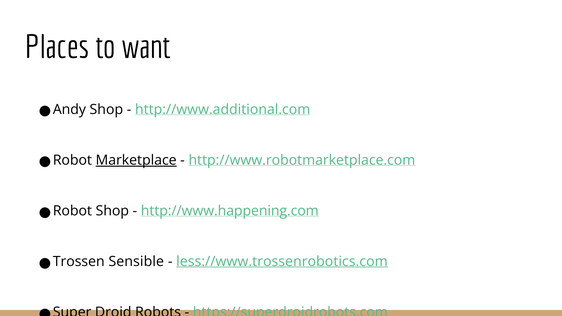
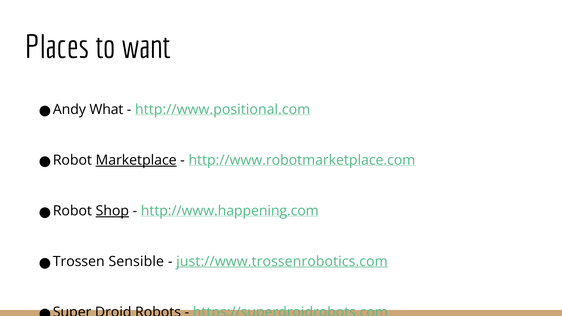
Shop at (106, 109): Shop -> What
http://www.additional.com: http://www.additional.com -> http://www.positional.com
Shop at (112, 211) underline: none -> present
less://www.trossenrobotics.com: less://www.trossenrobotics.com -> just://www.trossenrobotics.com
